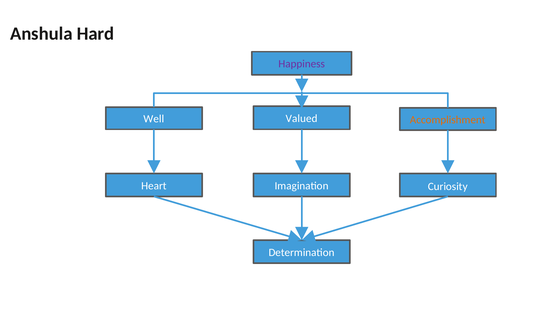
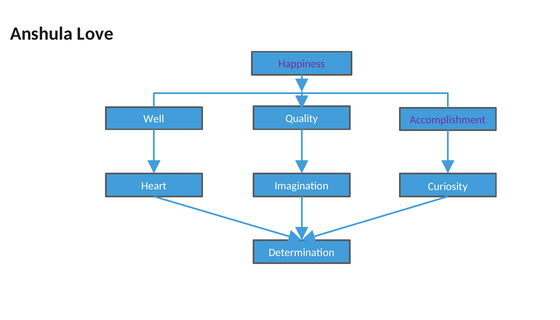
Hard: Hard -> Love
Valued: Valued -> Quality
Accomplishment colour: orange -> purple
